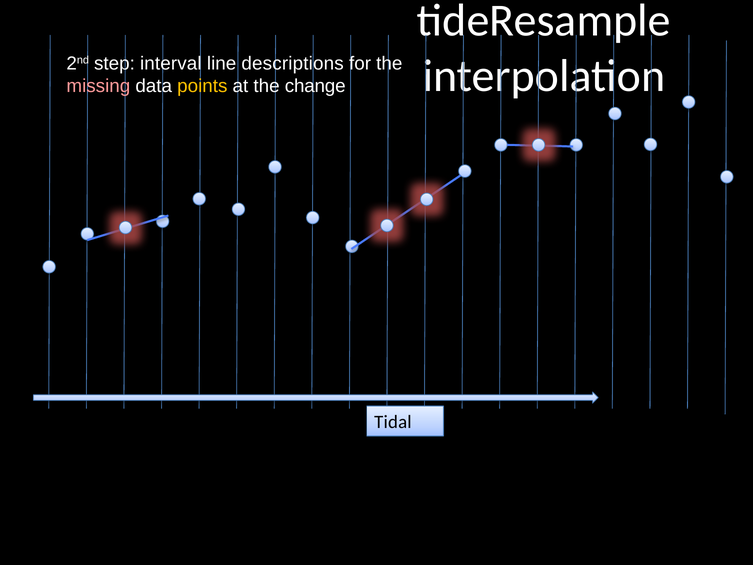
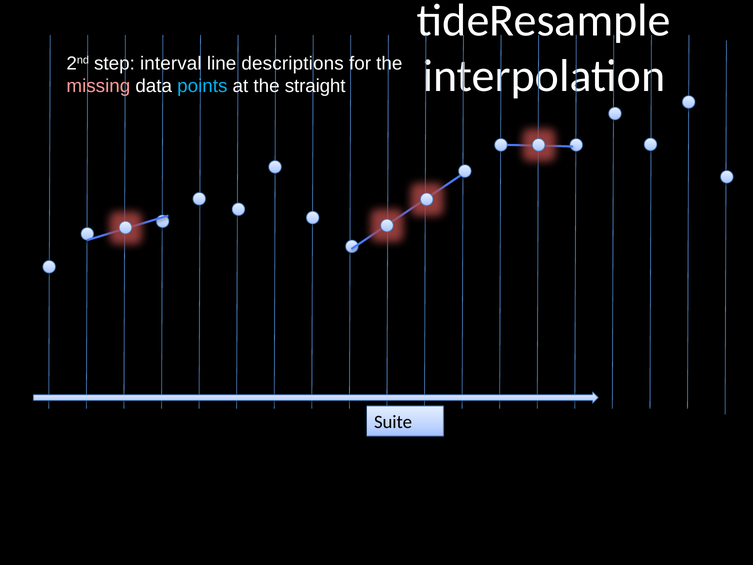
points colour: yellow -> light blue
change: change -> straight
Tidal: Tidal -> Suite
